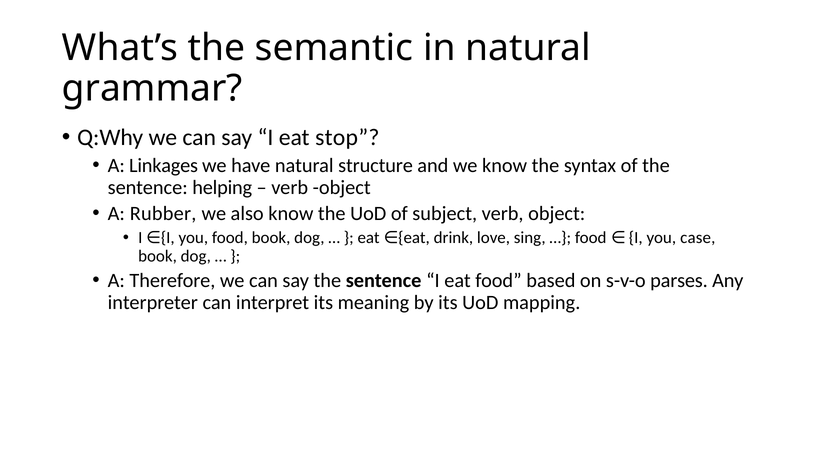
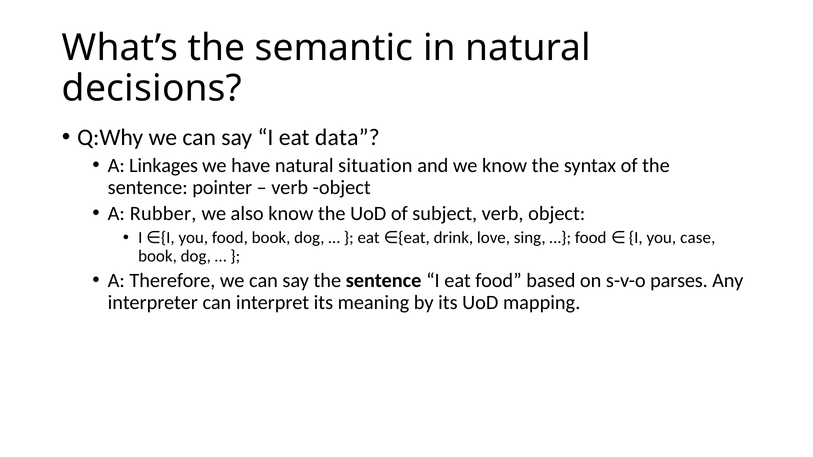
grammar: grammar -> decisions
stop: stop -> data
structure: structure -> situation
helping: helping -> pointer
